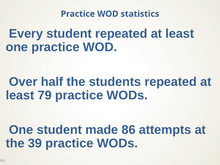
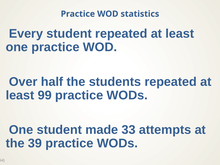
79: 79 -> 99
86: 86 -> 33
